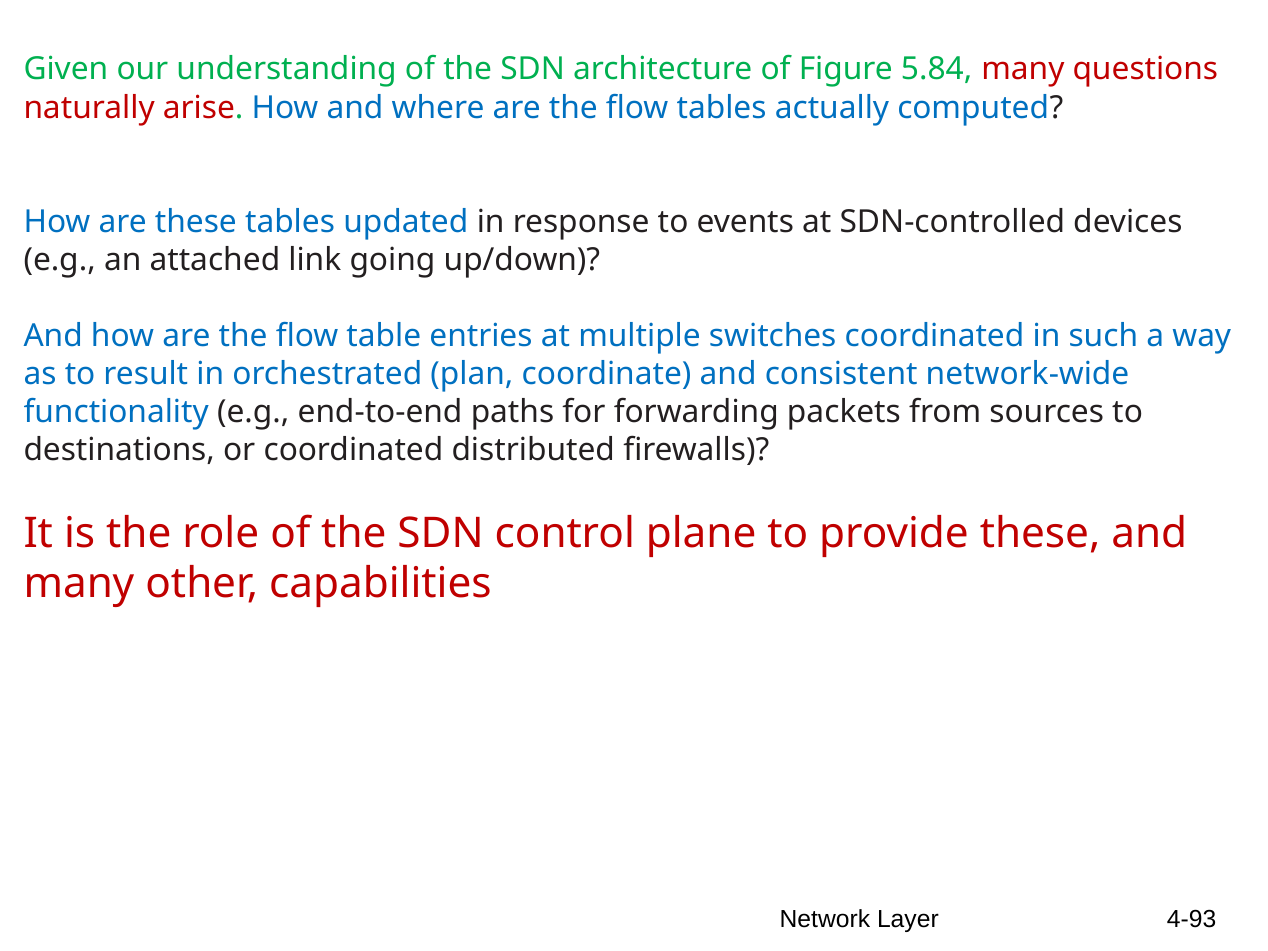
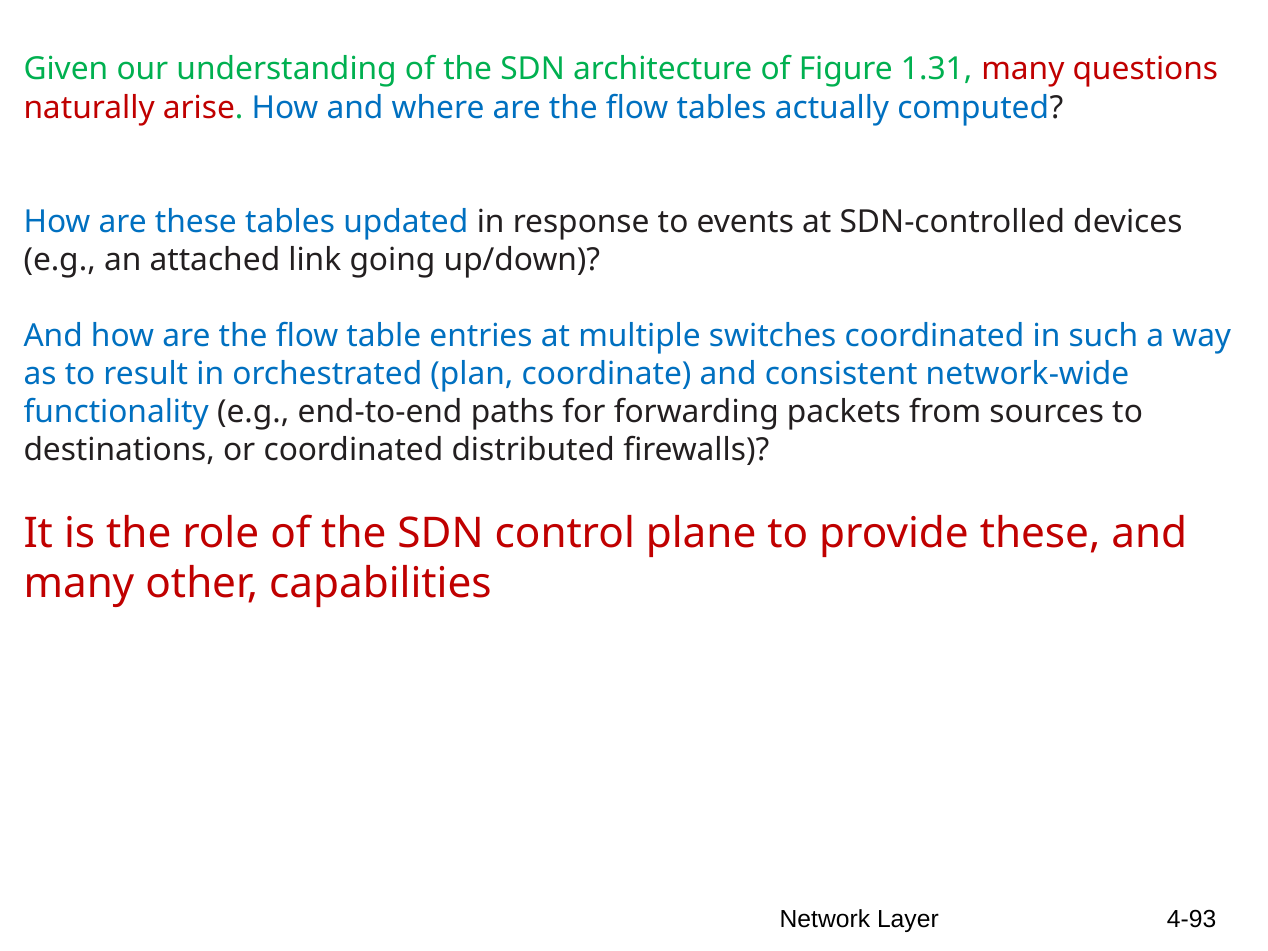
5.84: 5.84 -> 1.31
